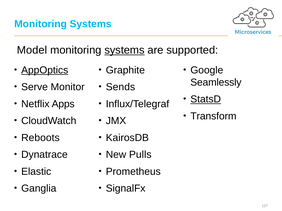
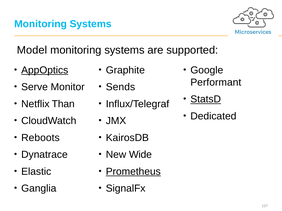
systems at (124, 50) underline: present -> none
Seamlessly: Seamlessly -> Performant
Apps: Apps -> Than
Transform: Transform -> Dedicated
Pulls: Pulls -> Wide
Prometheus underline: none -> present
